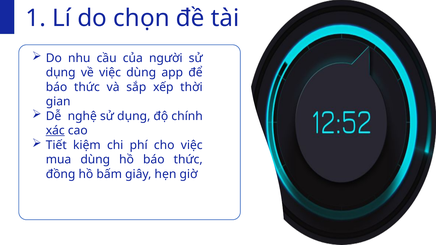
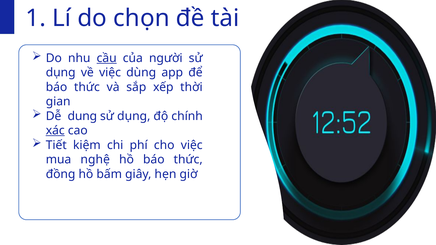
cầu underline: none -> present
nghệ: nghệ -> dung
mua dùng: dùng -> nghệ
